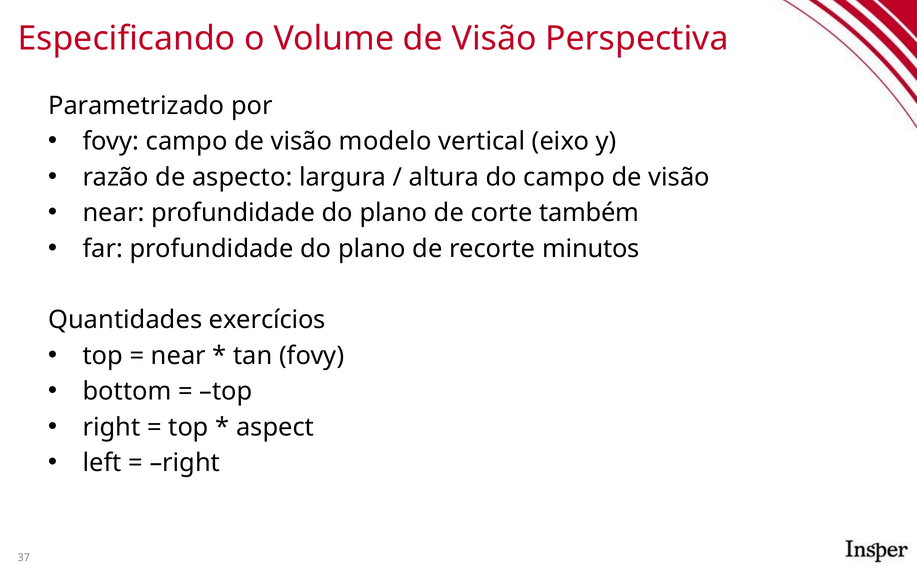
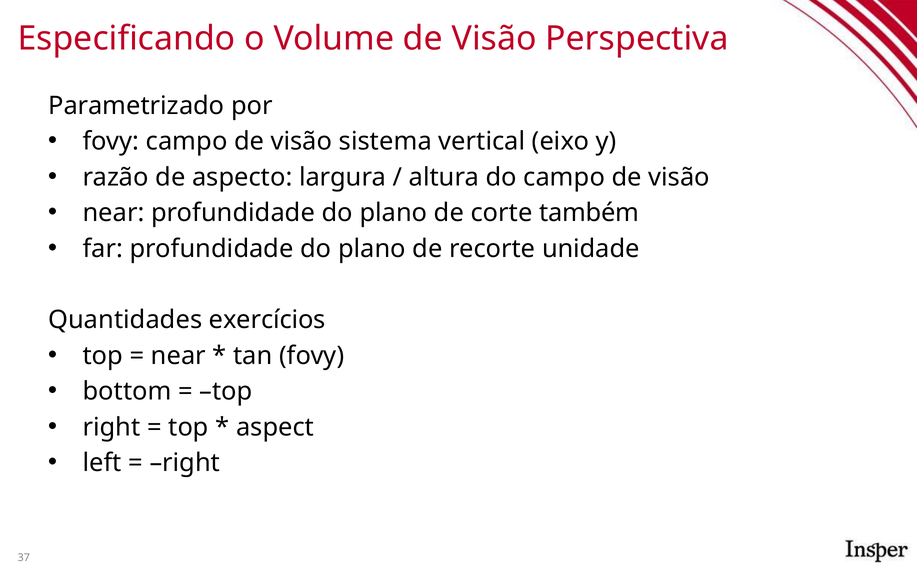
modelo: modelo -> sistema
minutos: minutos -> unidade
